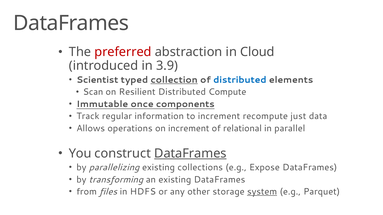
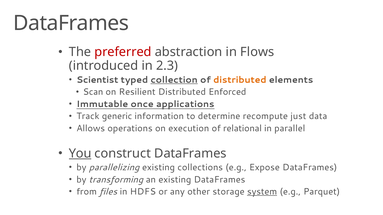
Cloud: Cloud -> Flows
3.9: 3.9 -> 2.3
distributed at (240, 80) colour: blue -> orange
Compute: Compute -> Enforced
components: components -> applications
regular: regular -> generic
to increment: increment -> determine
on increment: increment -> execution
You underline: none -> present
DataFrames at (190, 154) underline: present -> none
